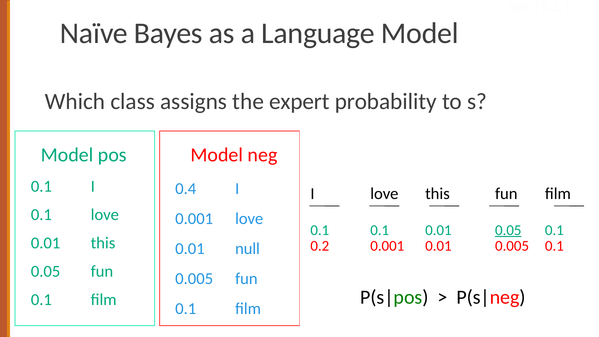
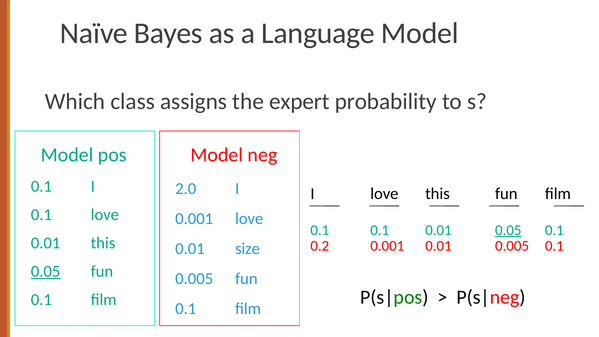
0.4: 0.4 -> 2.0
null: null -> size
0.05 at (46, 271) underline: none -> present
